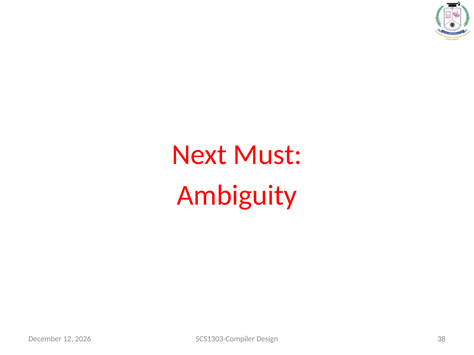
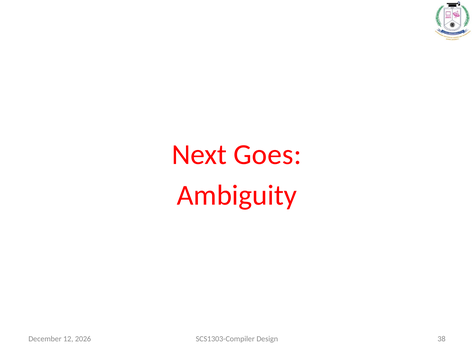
Must: Must -> Goes
